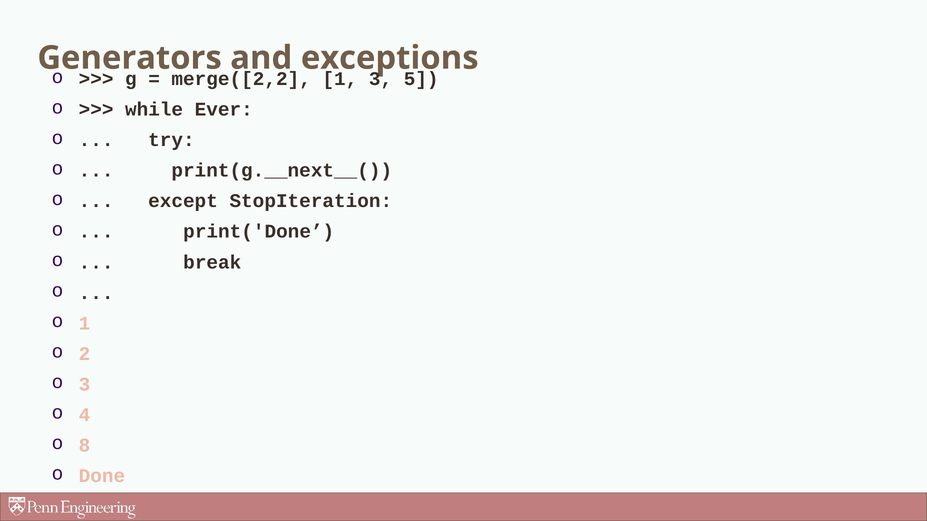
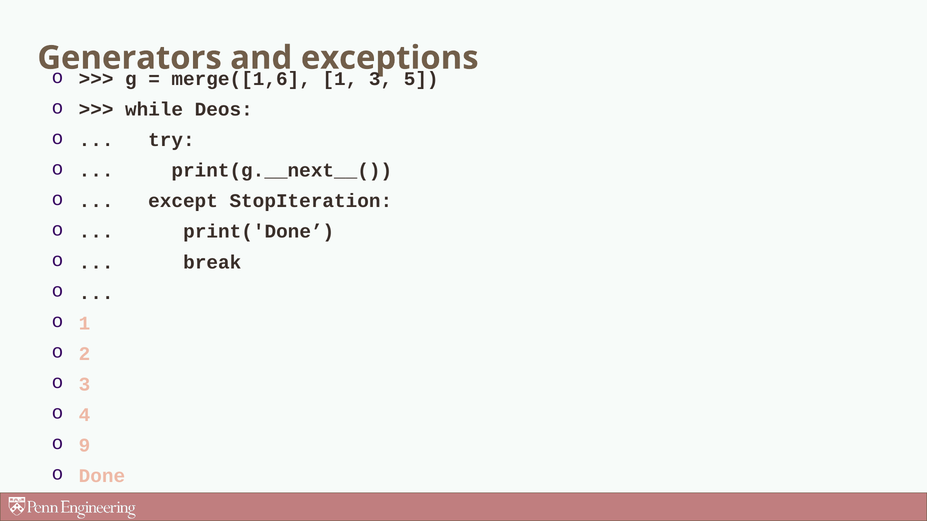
merge([2,2: merge([2,2 -> merge([1,6
Ever: Ever -> Deos
8: 8 -> 9
